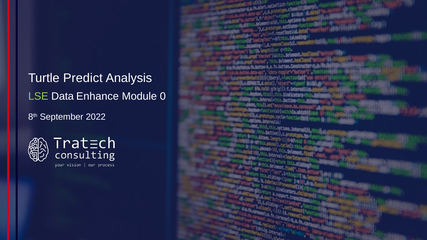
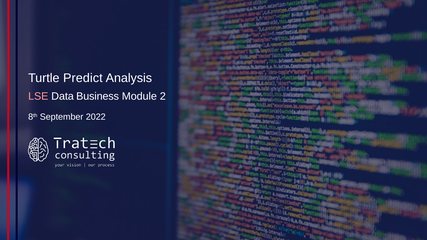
LSE colour: light green -> pink
Enhance: Enhance -> Business
0: 0 -> 2
